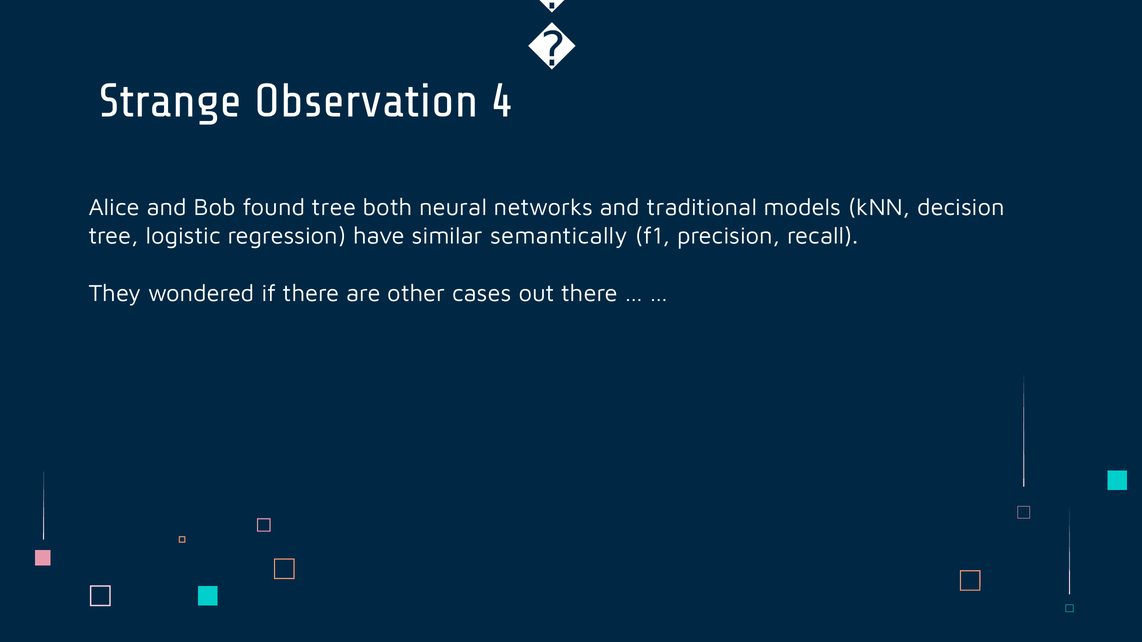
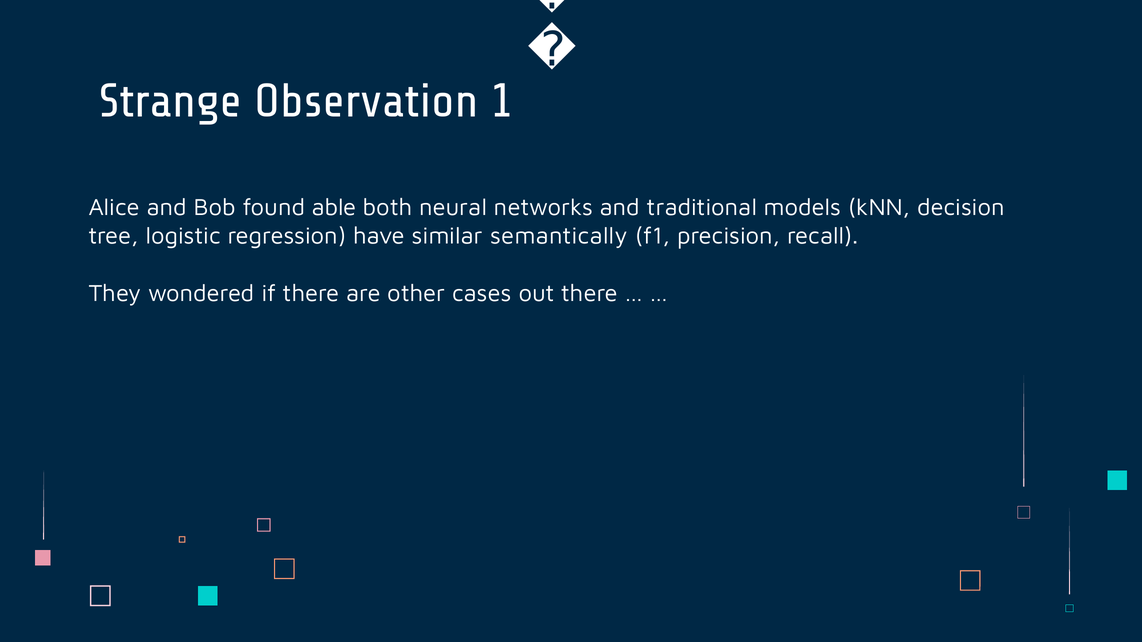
4: 4 -> 1
found tree: tree -> able
